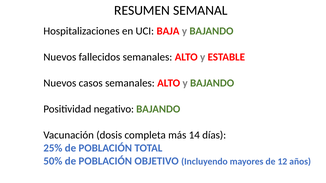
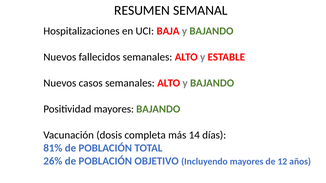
Positividad negativo: negativo -> mayores
25%: 25% -> 81%
50%: 50% -> 26%
